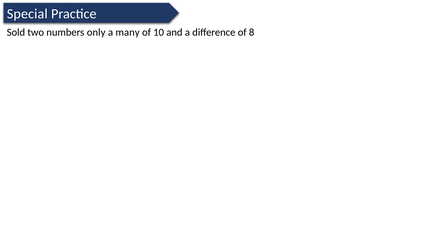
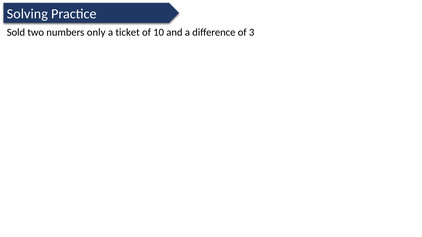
Special: Special -> Solving
many: many -> ticket
8: 8 -> 3
